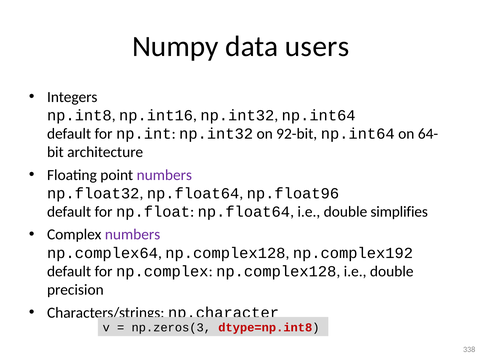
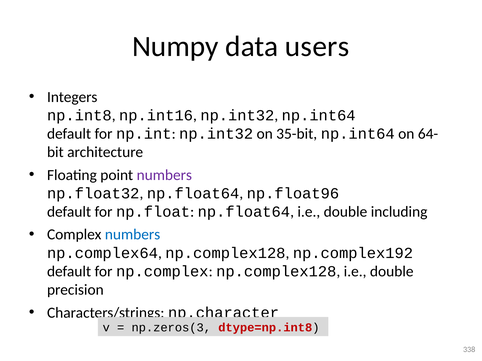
92-bit: 92-bit -> 35-bit
simplifies: simplifies -> including
numbers at (133, 235) colour: purple -> blue
